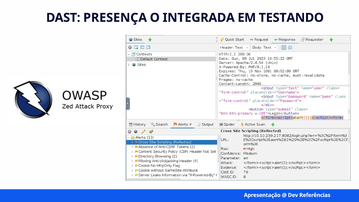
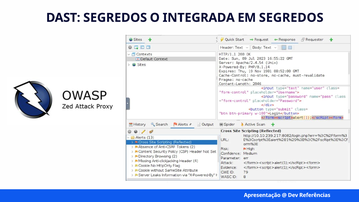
DAST PRESENÇA: PRESENÇA -> SEGREDOS
EM TESTANDO: TESTANDO -> SEGREDOS
